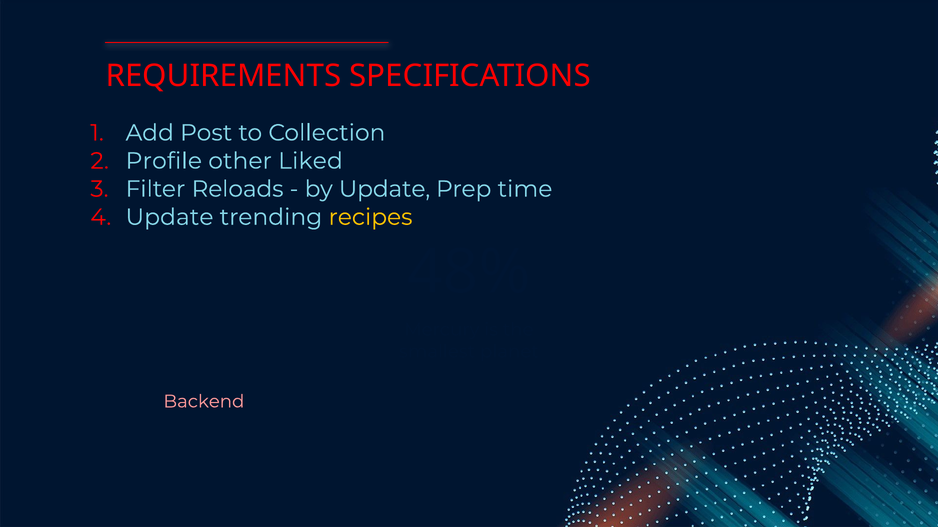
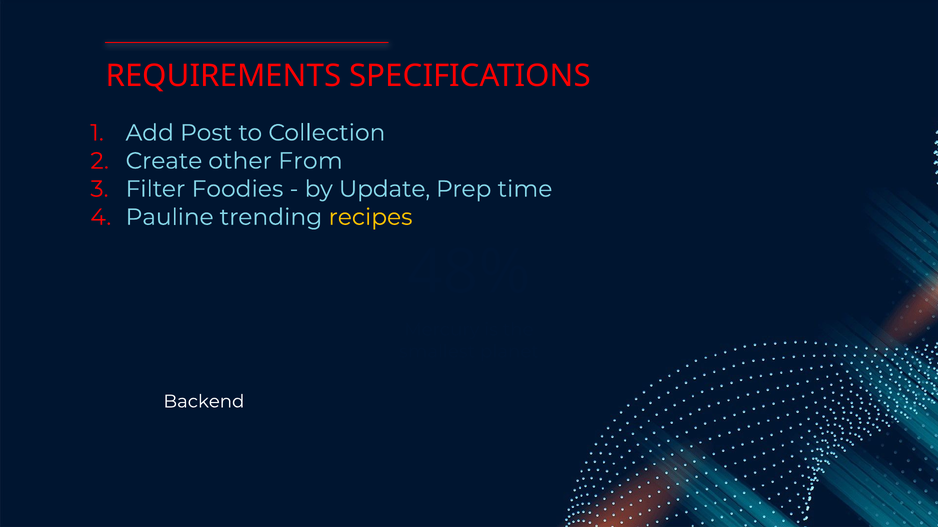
Profile: Profile -> Create
Liked: Liked -> From
Reloads: Reloads -> Foodies
Update at (170, 217): Update -> Pauline
Backend colour: pink -> white
